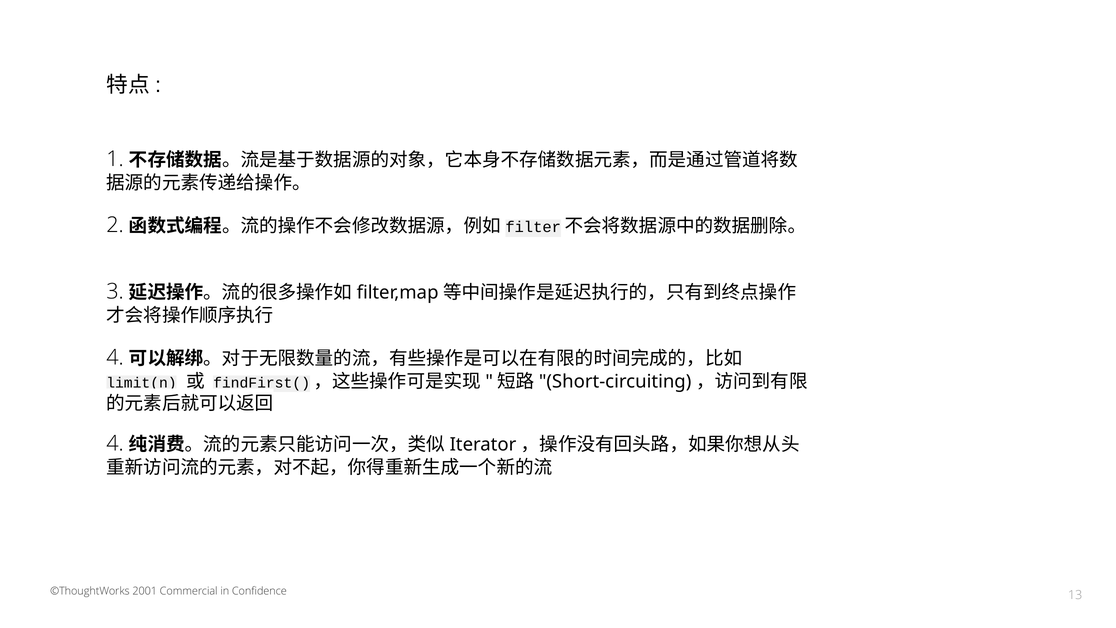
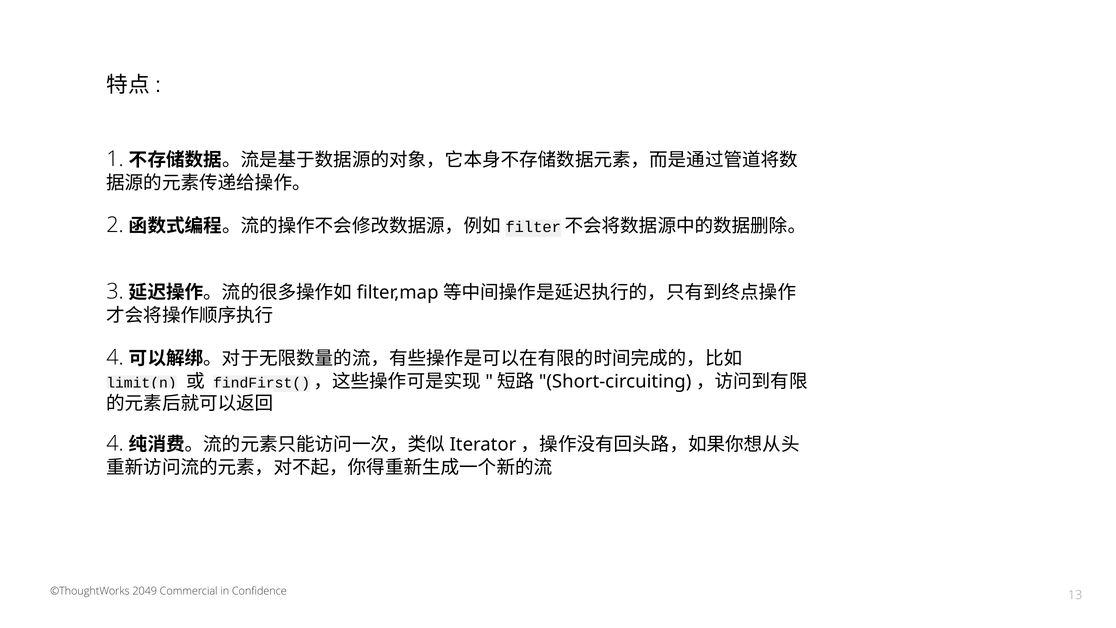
2001: 2001 -> 2049
